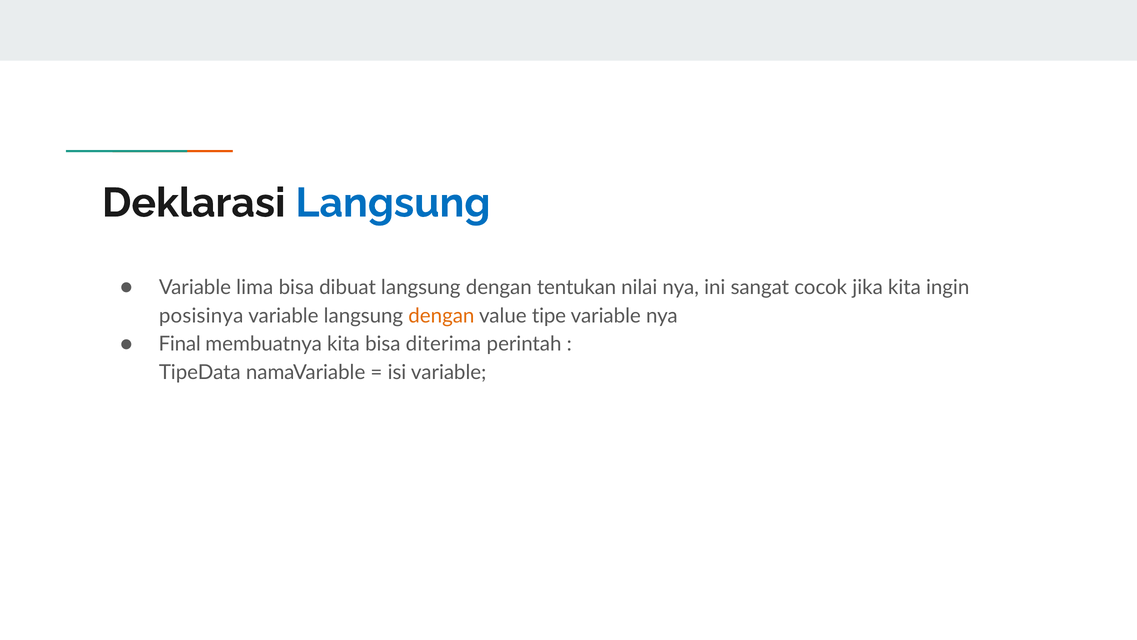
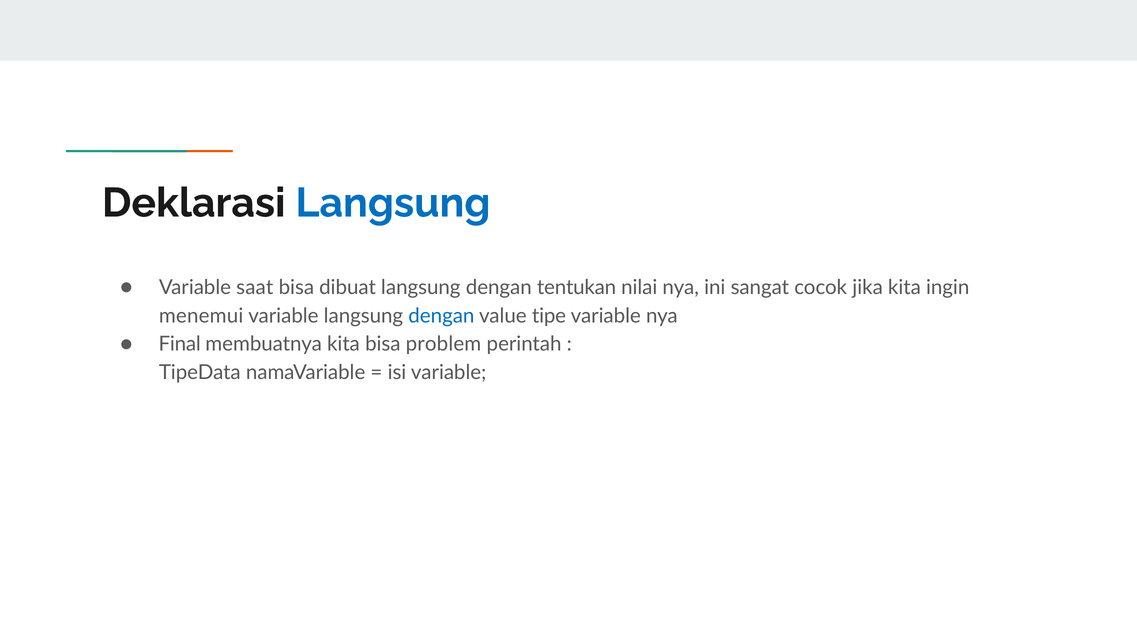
lima: lima -> saat
posisinya: posisinya -> menemui
dengan at (441, 316) colour: orange -> blue
diterima: diterima -> problem
